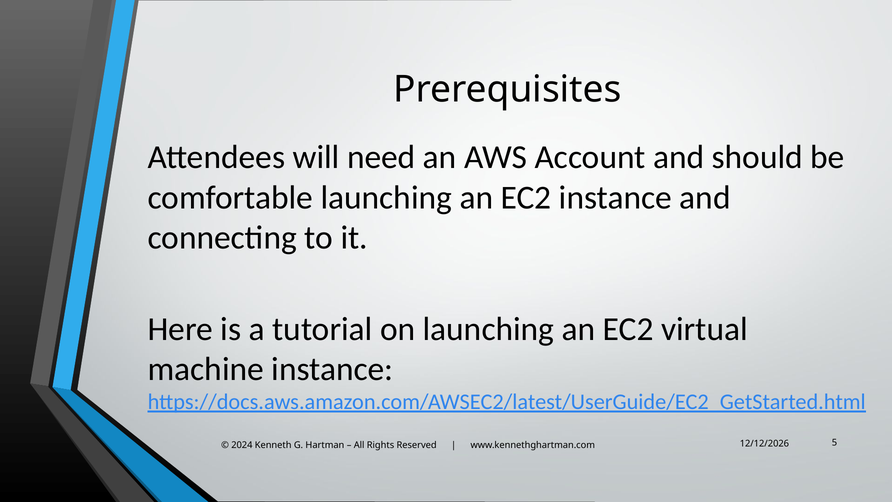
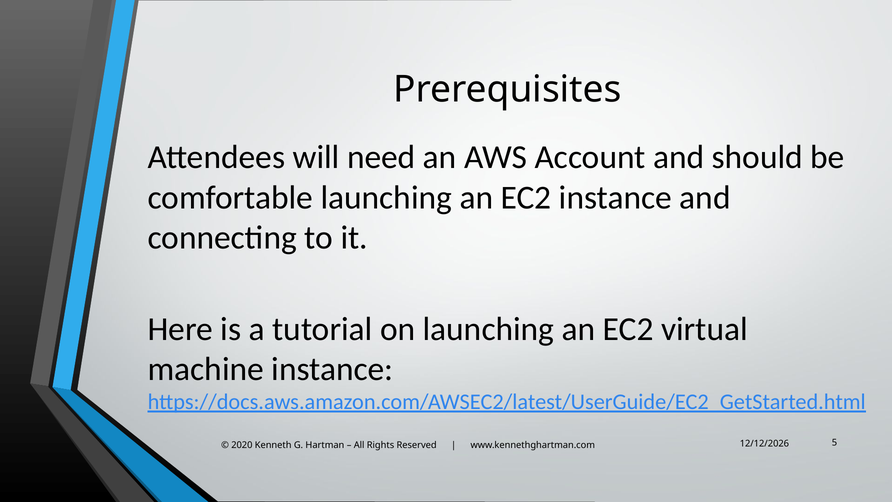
2024: 2024 -> 2020
